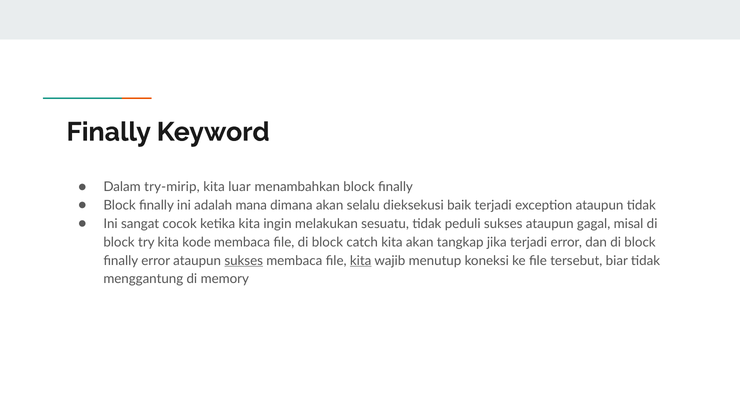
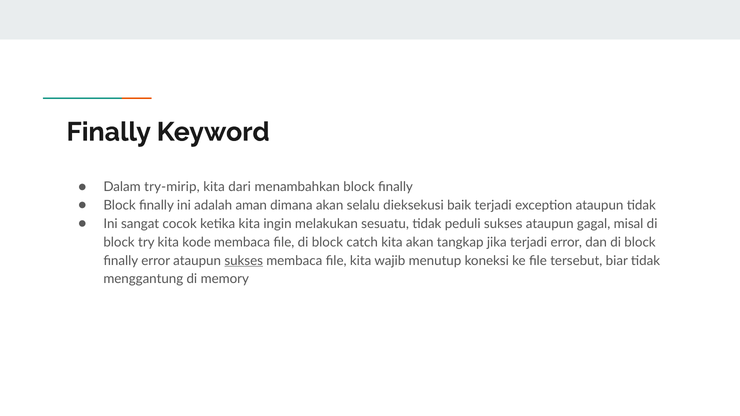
luar: luar -> dari
mana: mana -> aman
kita at (361, 261) underline: present -> none
